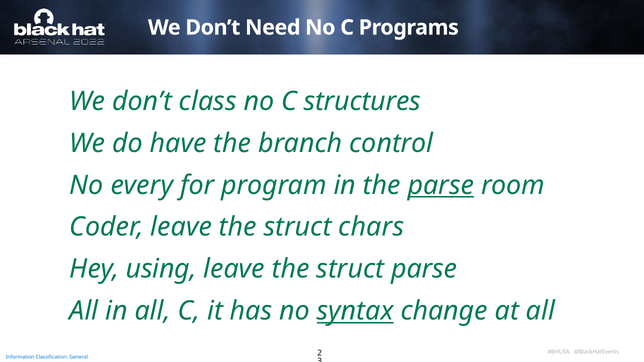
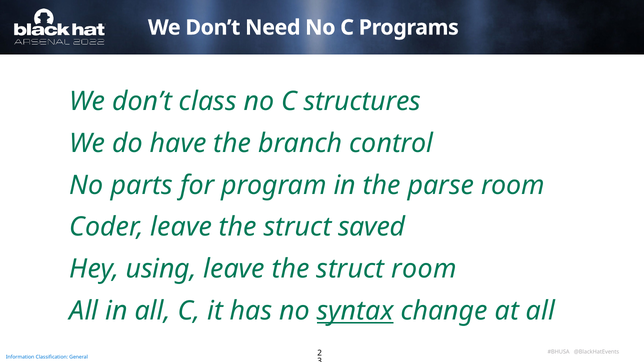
every: every -> parts
parse at (441, 185) underline: present -> none
chars: chars -> saved
struct parse: parse -> room
